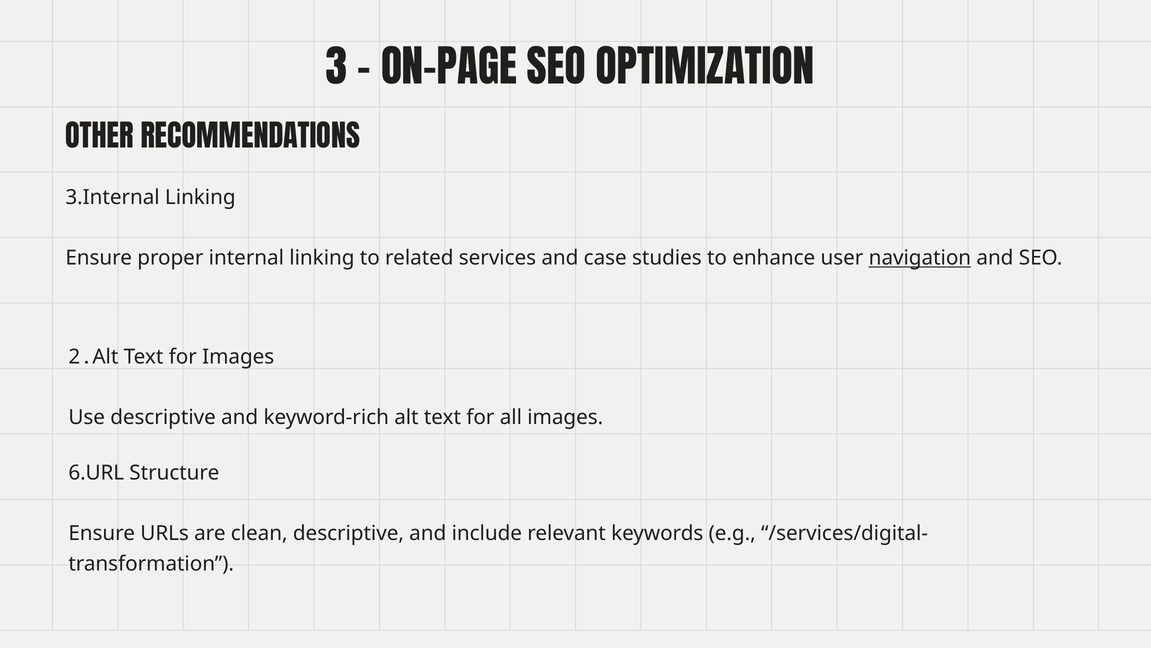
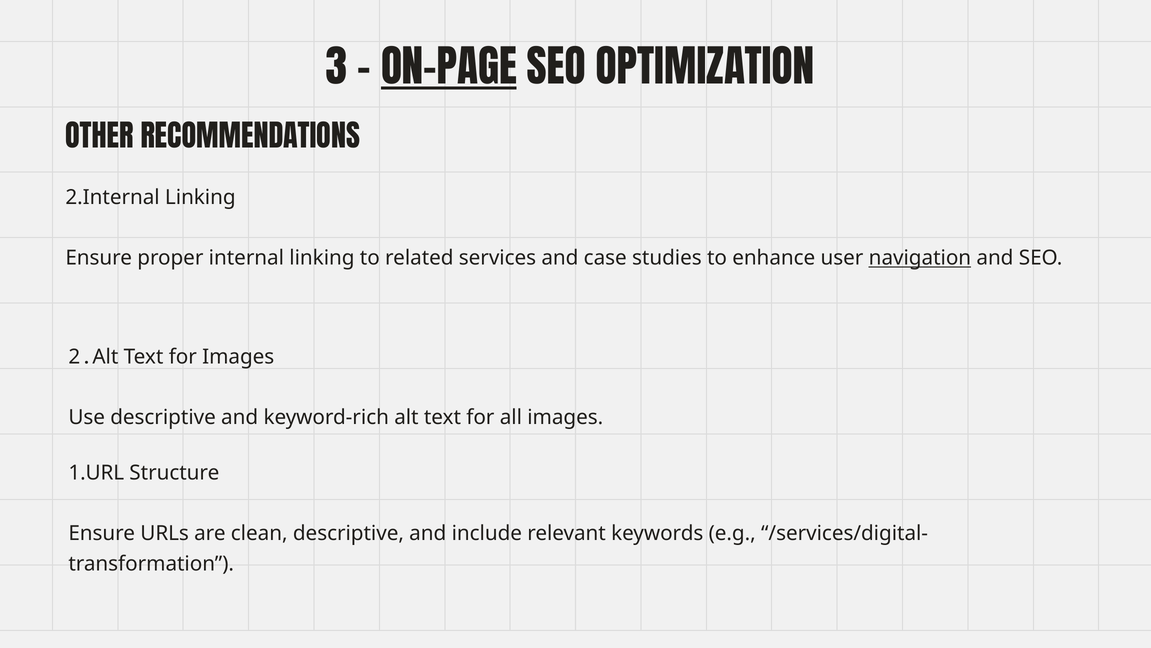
ON-PAGE underline: none -> present
3.Internal: 3.Internal -> 2.Internal
6.URL: 6.URL -> 1.URL
